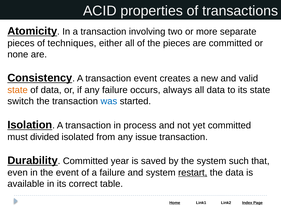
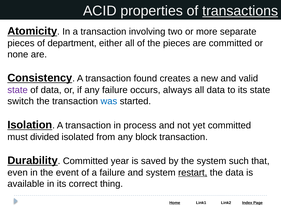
transactions underline: none -> present
techniques: techniques -> department
transaction event: event -> found
state at (18, 90) colour: orange -> purple
issue: issue -> block
table: table -> thing
